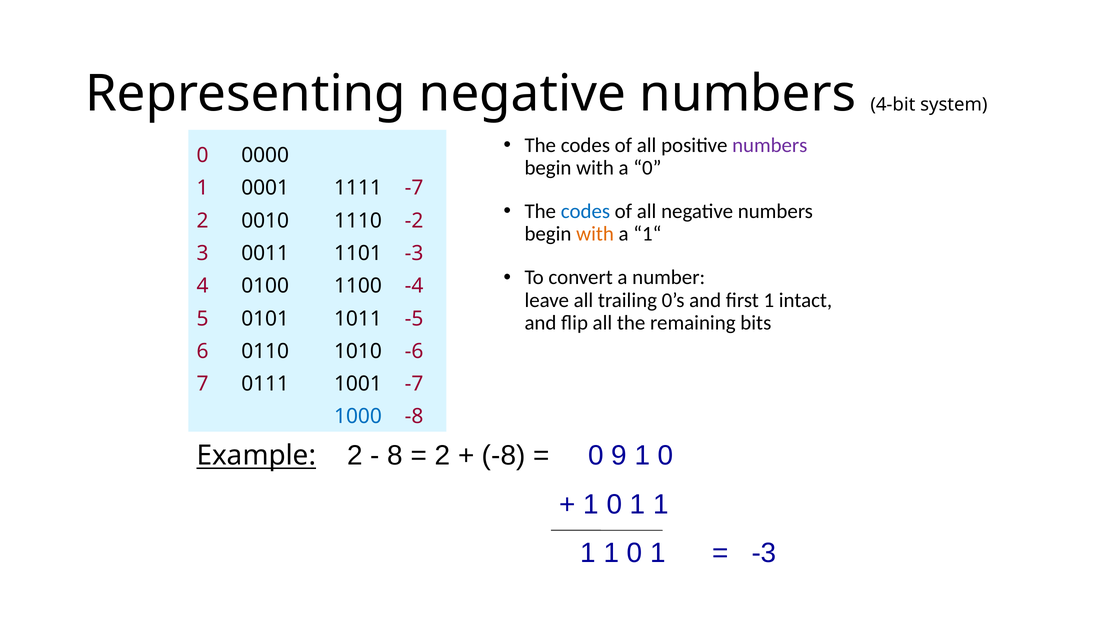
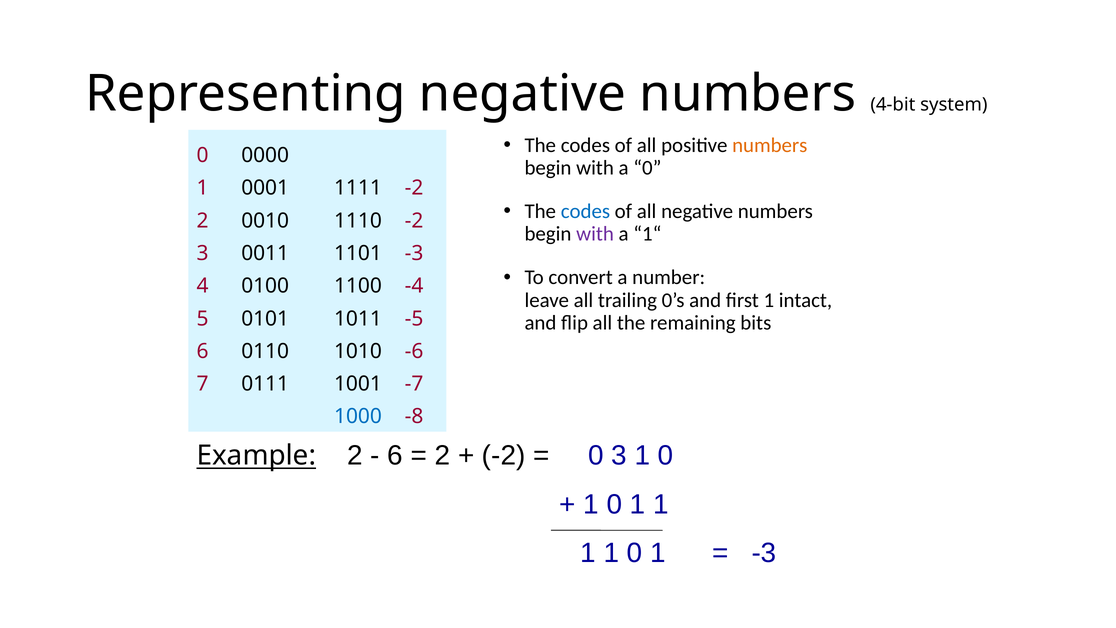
numbers at (770, 145) colour: purple -> orange
1111 -7: -7 -> -2
with at (595, 234) colour: orange -> purple
8 at (395, 455): 8 -> 6
-8 at (504, 455): -8 -> -2
0 9: 9 -> 3
